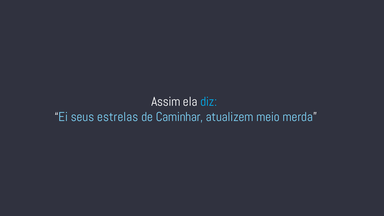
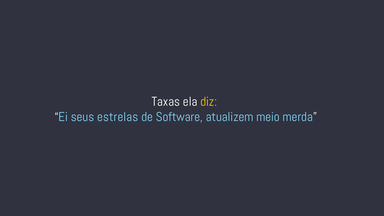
Assim: Assim -> Taxas
diz colour: light blue -> yellow
Caminhar: Caminhar -> Software
